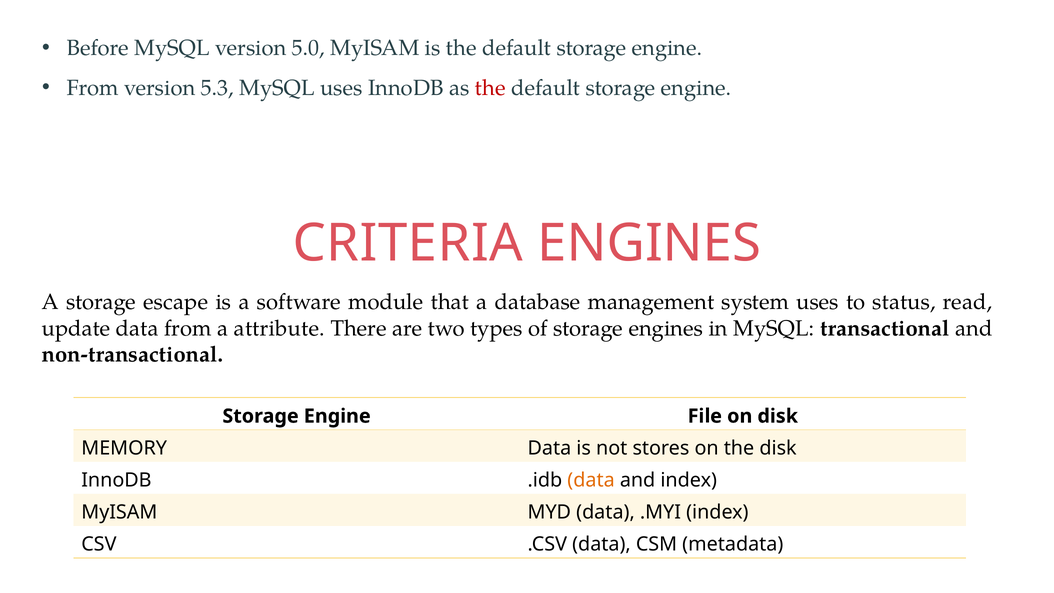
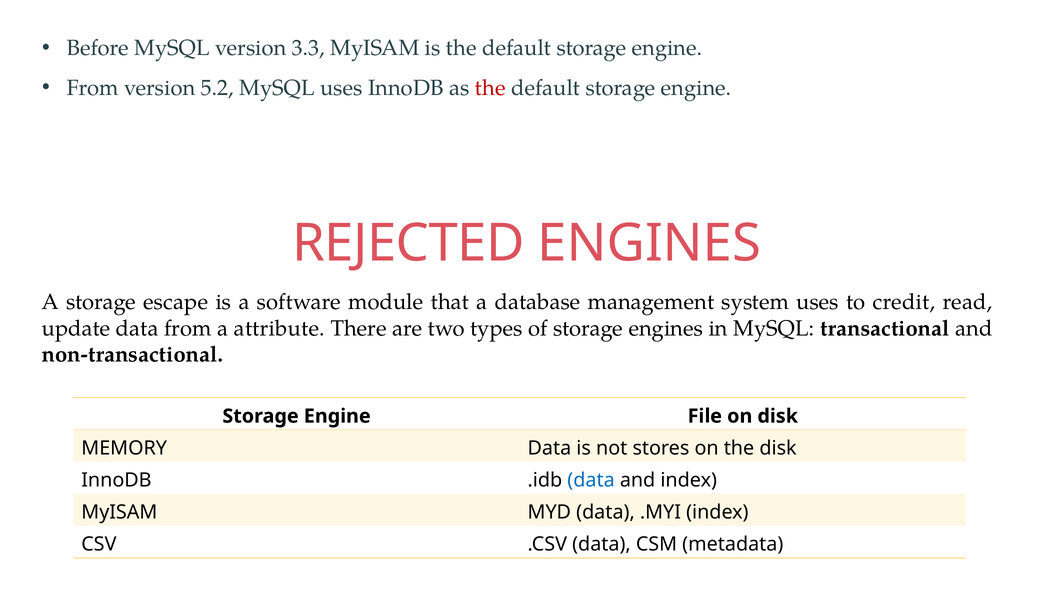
5.0: 5.0 -> 3.3
5.3: 5.3 -> 5.2
CRITERIA: CRITERIA -> REJECTED
status: status -> credit
data at (591, 480) colour: orange -> blue
